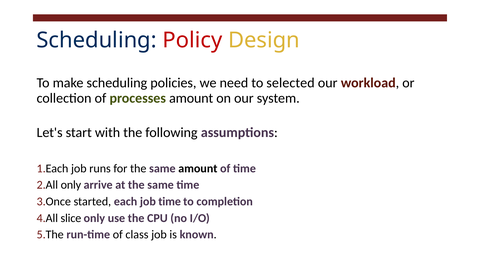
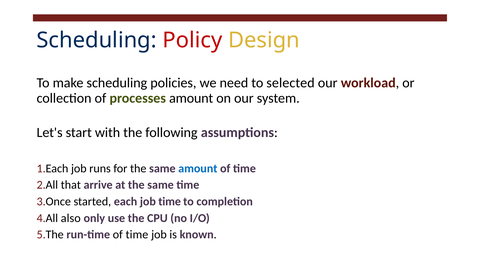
amount at (198, 168) colour: black -> blue
only at (71, 185): only -> that
slice: slice -> also
run-time of class: class -> time
